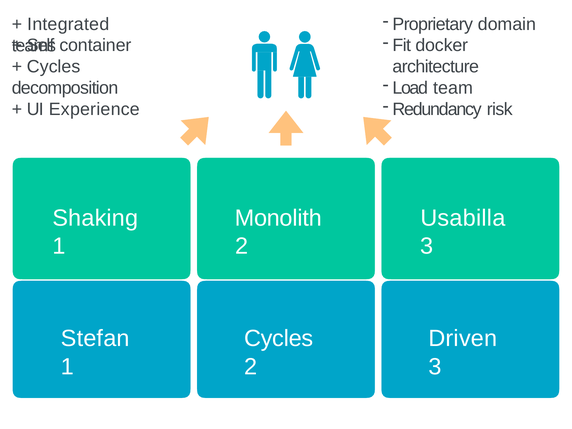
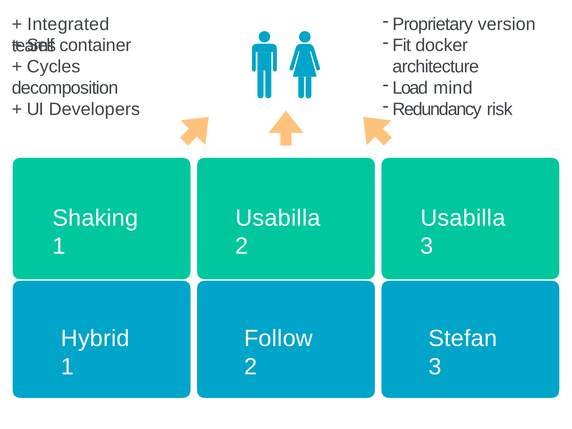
domain: domain -> version
team: team -> mind
Experience: Experience -> Developers
Monolith at (278, 218): Monolith -> Usabilla
Stefan: Stefan -> Hybrid
Cycles at (279, 339): Cycles -> Follow
Driven: Driven -> Stefan
